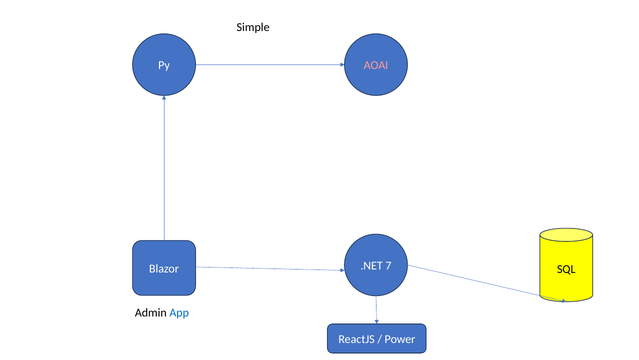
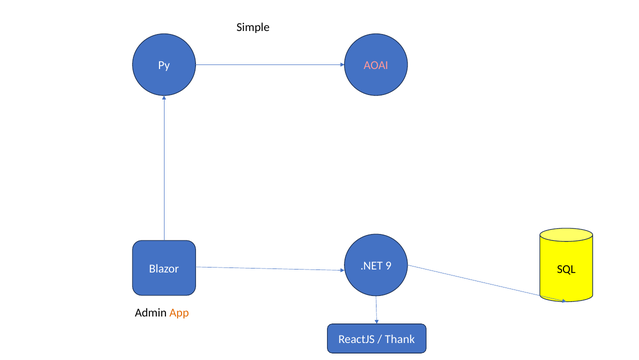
7: 7 -> 9
App colour: blue -> orange
Power: Power -> Thank
